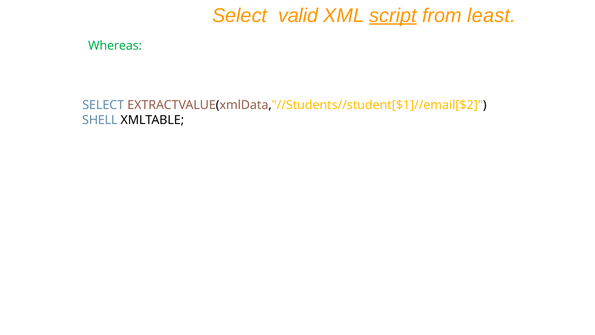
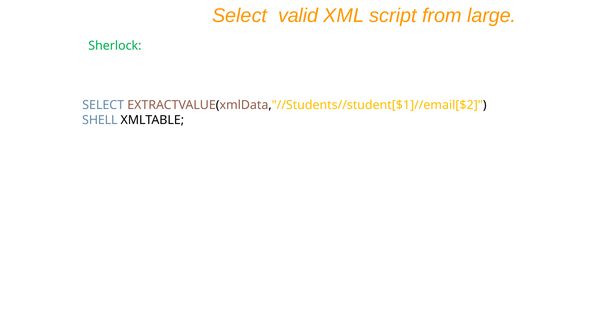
script underline: present -> none
least: least -> large
Whereas: Whereas -> Sherlock
